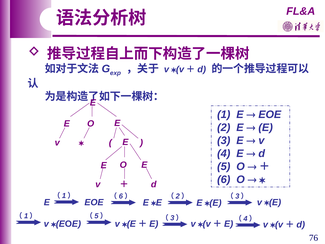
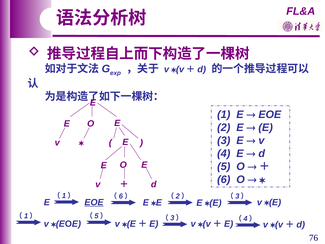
EOE at (94, 202) underline: none -> present
